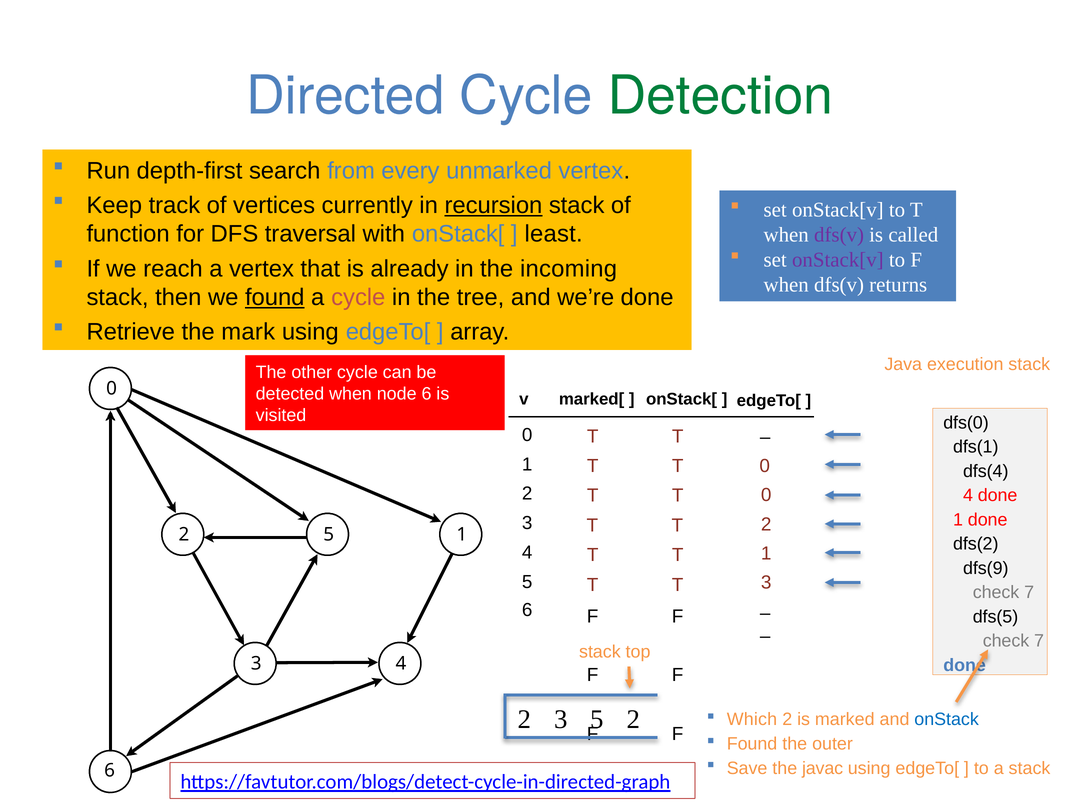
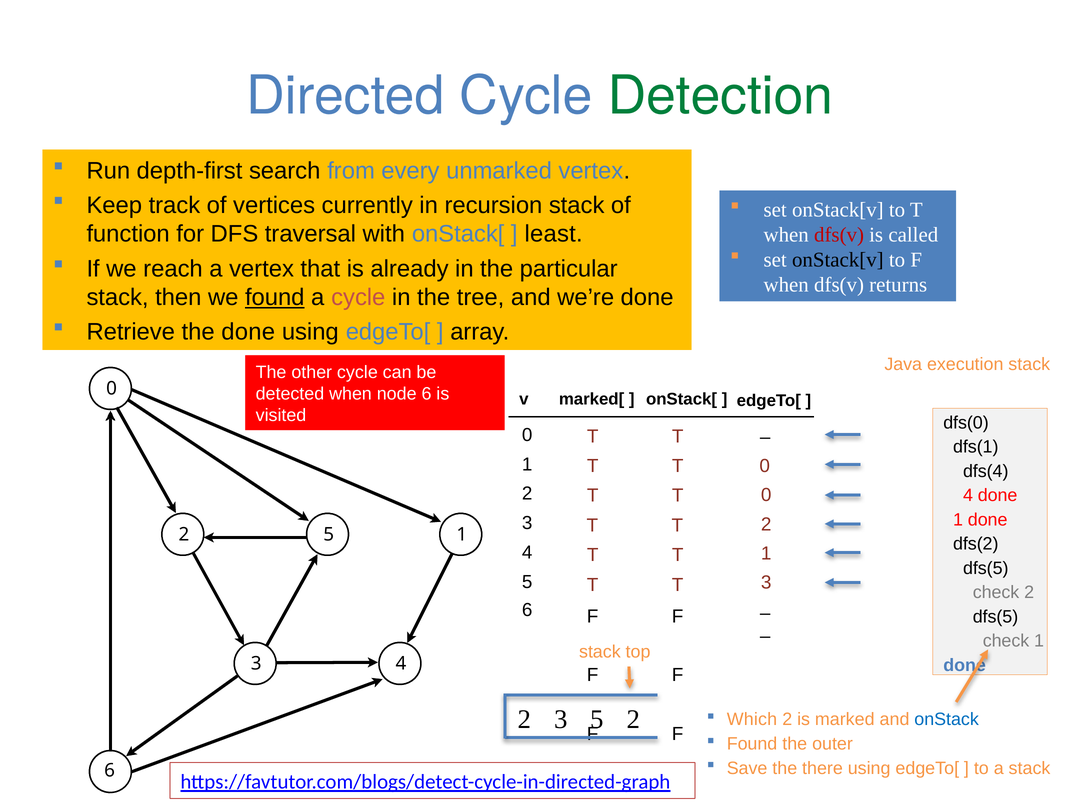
recursion underline: present -> none
dfs(v at (839, 235) colour: purple -> red
onStack[v at (838, 260) colour: purple -> black
incoming: incoming -> particular
the mark: mark -> done
dfs(9 at (986, 568): dfs(9 -> dfs(5
7 at (1029, 592): 7 -> 2
7 at (1039, 641): 7 -> 1
javac: javac -> there
